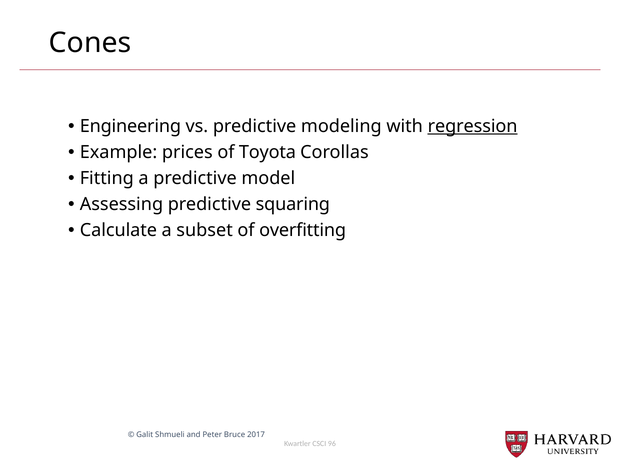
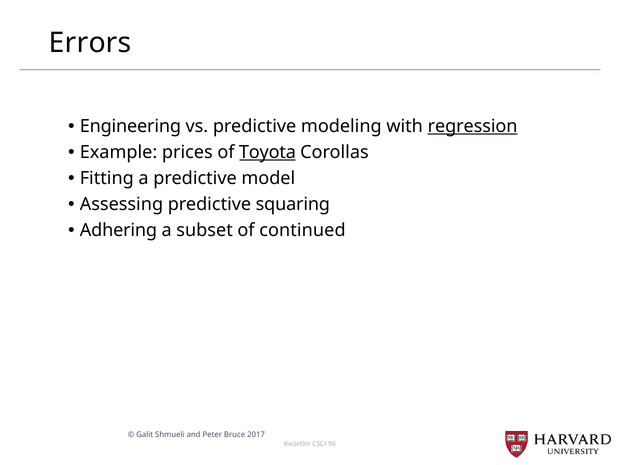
Cones: Cones -> Errors
Toyota underline: none -> present
Calculate: Calculate -> Adhering
overfitting: overfitting -> continued
